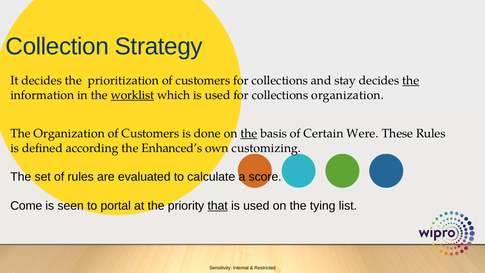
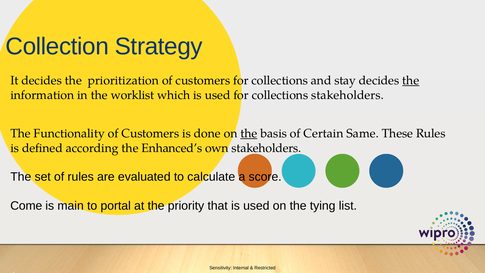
worklist underline: present -> none
collections organization: organization -> stakeholders
The Organization: Organization -> Functionality
Were: Were -> Same
own customizing: customizing -> stakeholders
seen: seen -> main
that underline: present -> none
